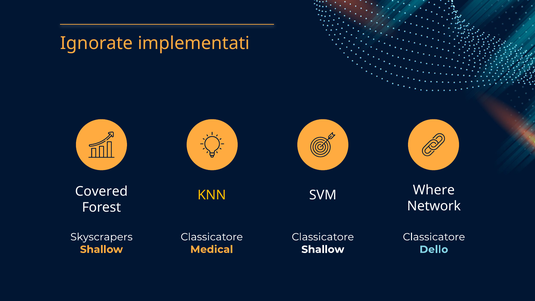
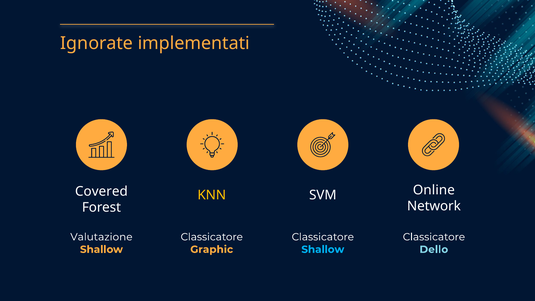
Where: Where -> Online
Skyscrapers: Skyscrapers -> Valutazione
Medical: Medical -> Graphic
Shallow at (323, 249) colour: white -> light blue
